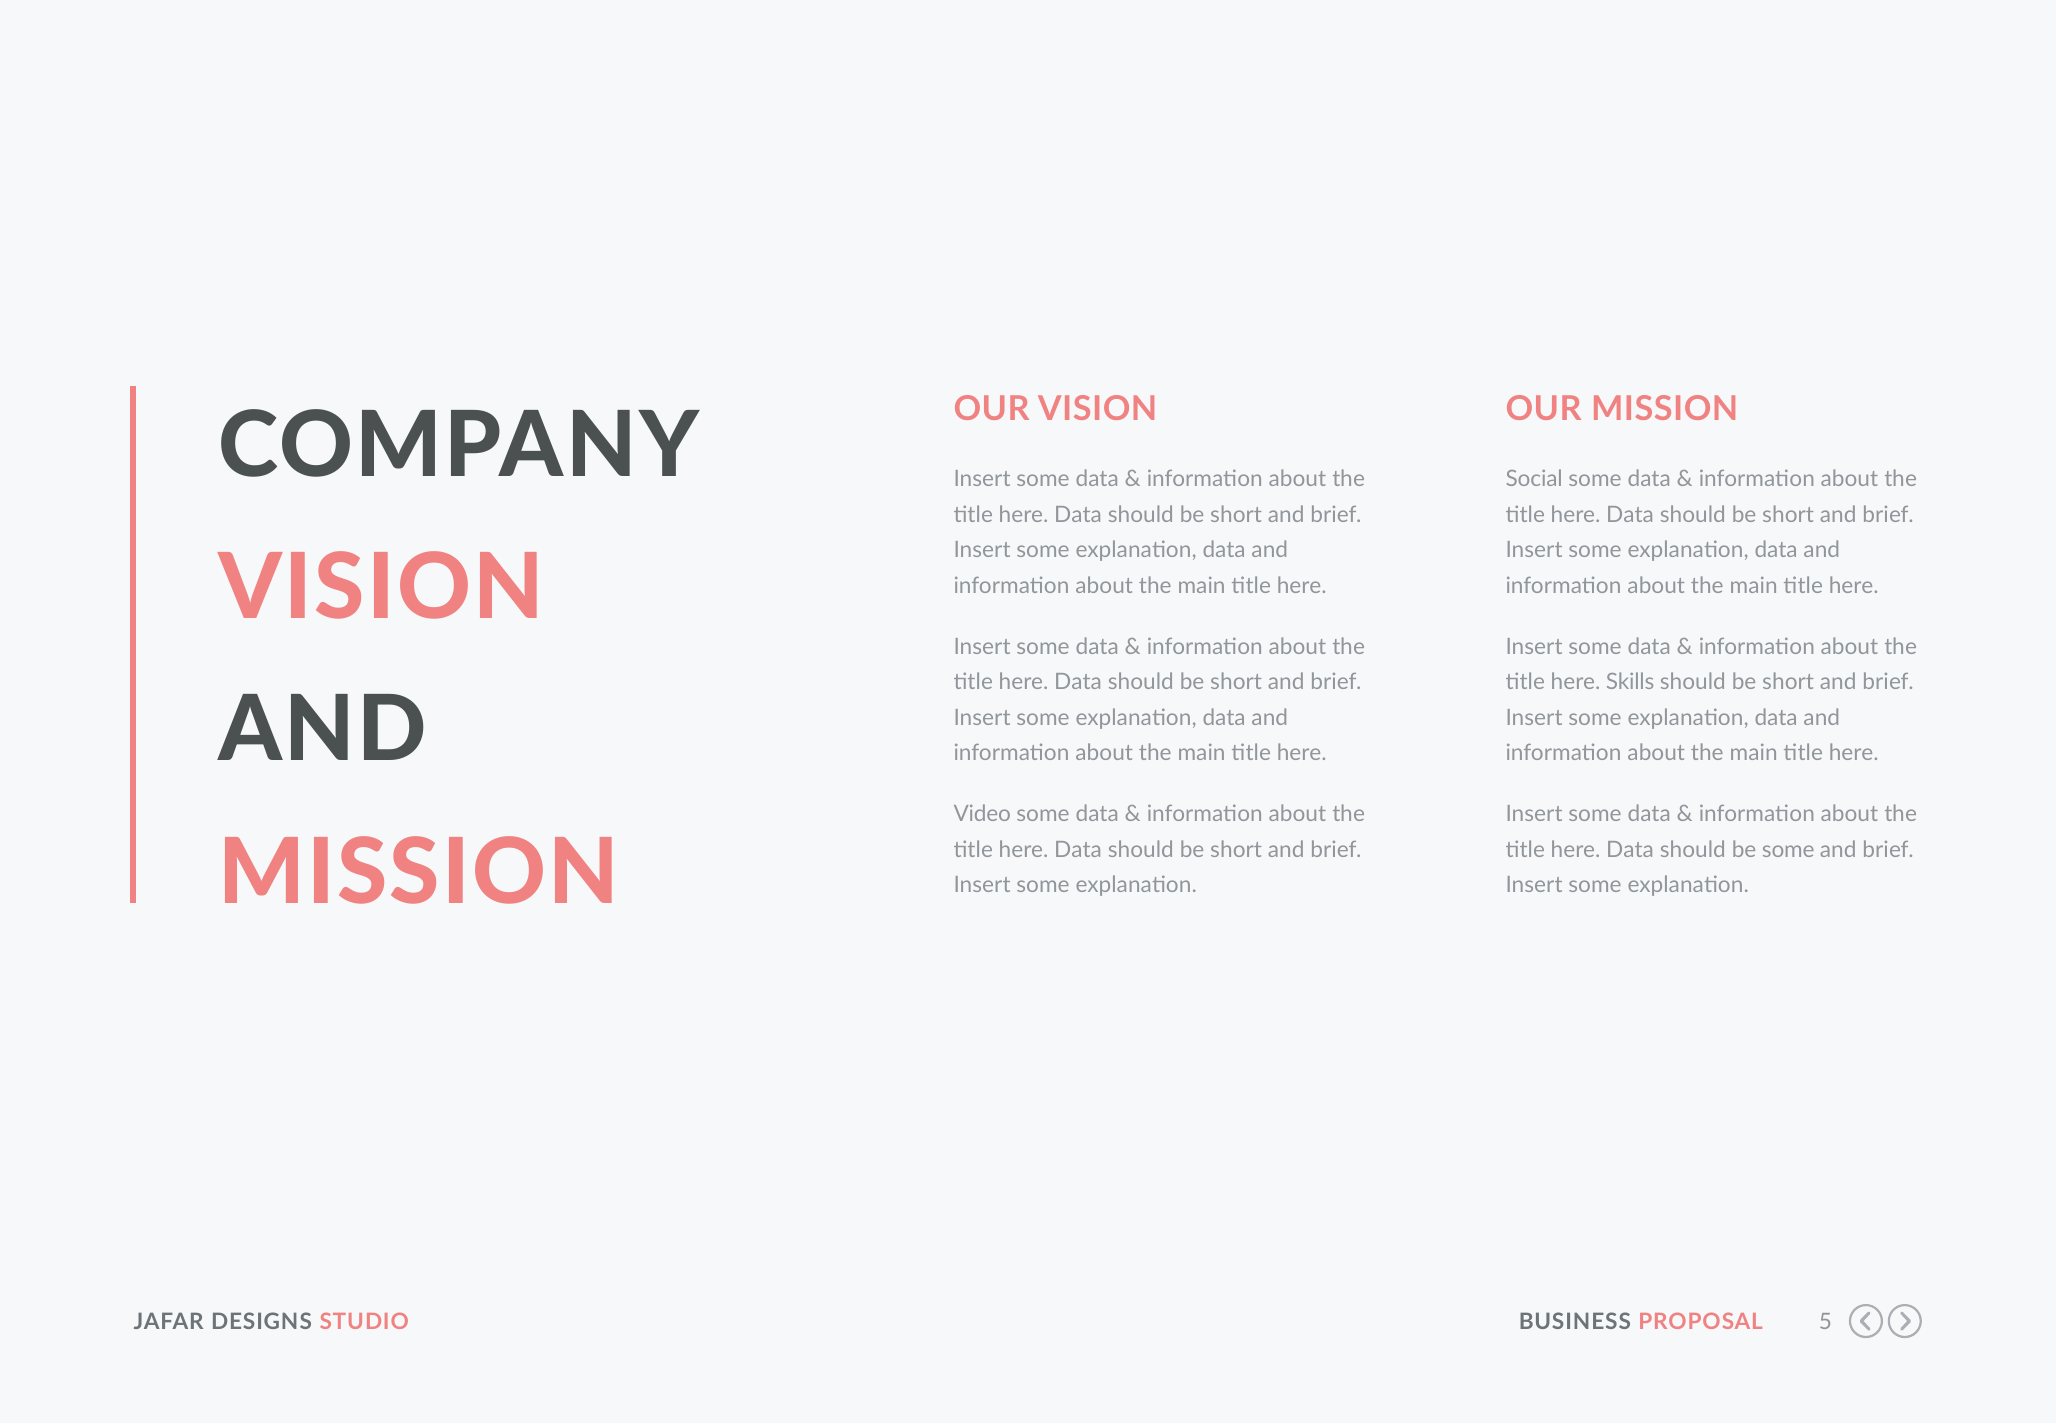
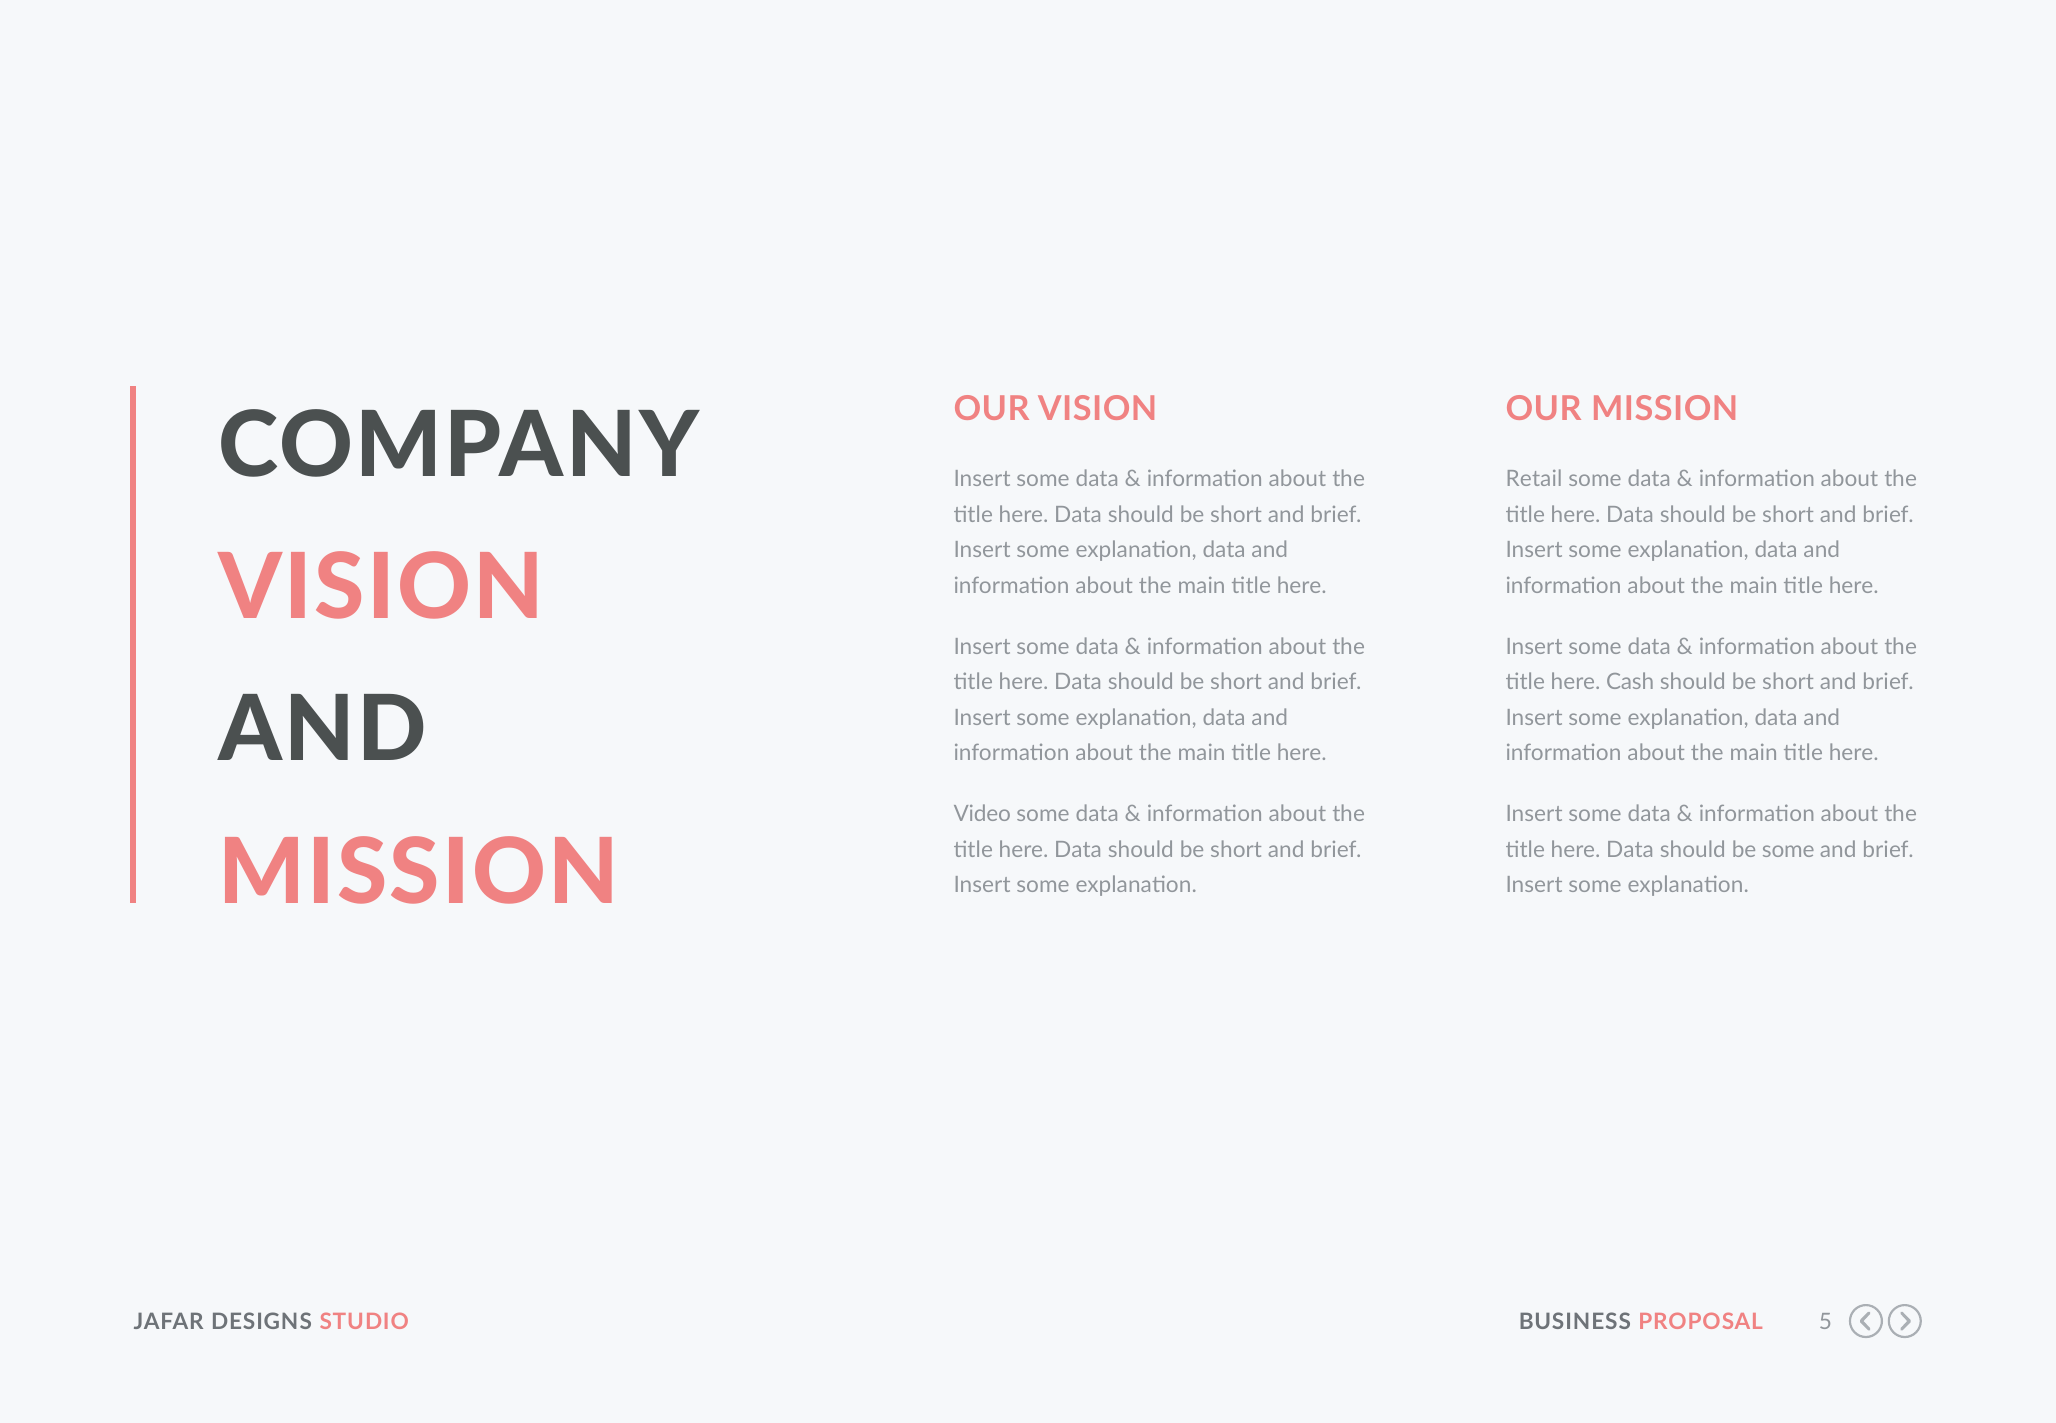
Social: Social -> Retail
Skills: Skills -> Cash
